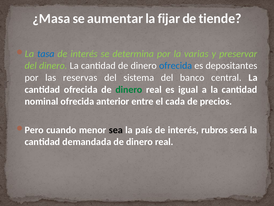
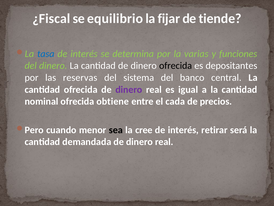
¿Masa: ¿Masa -> ¿Fiscal
aumentar: aumentar -> equilibrio
preservar: preservar -> funciones
ofrecida at (176, 66) colour: blue -> black
dinero at (129, 89) colour: green -> purple
anterior: anterior -> obtiene
país: país -> cree
rubros: rubros -> retirar
